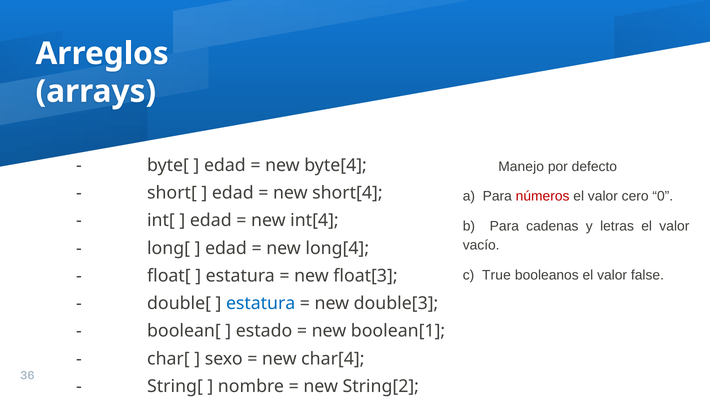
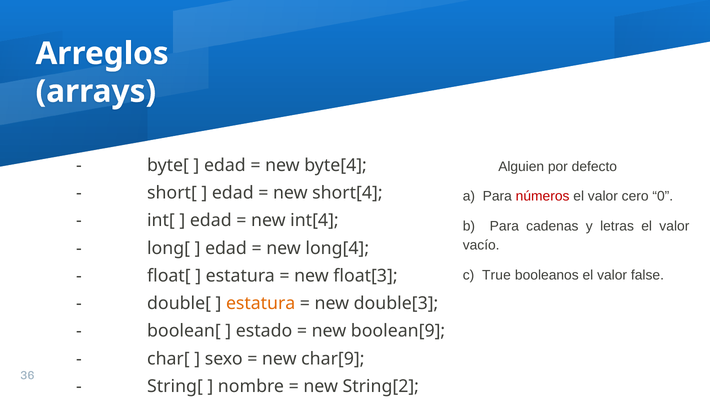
Manejo: Manejo -> Alguien
estatura at (261, 304) colour: blue -> orange
boolean[1: boolean[1 -> boolean[9
char[4: char[4 -> char[9
